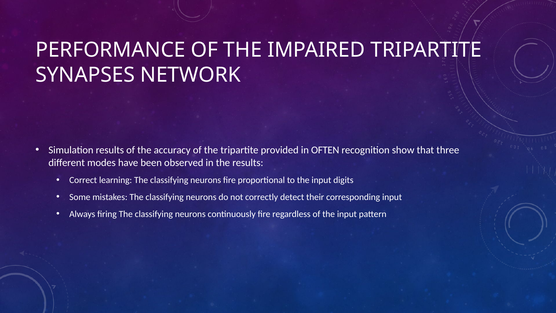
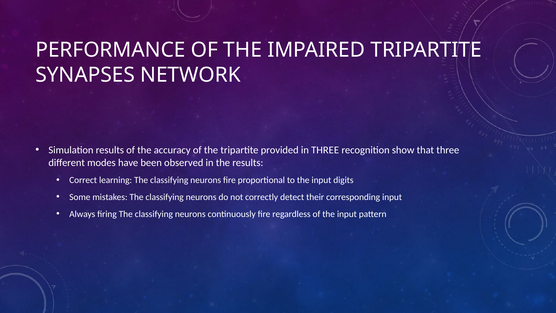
in OFTEN: OFTEN -> THREE
